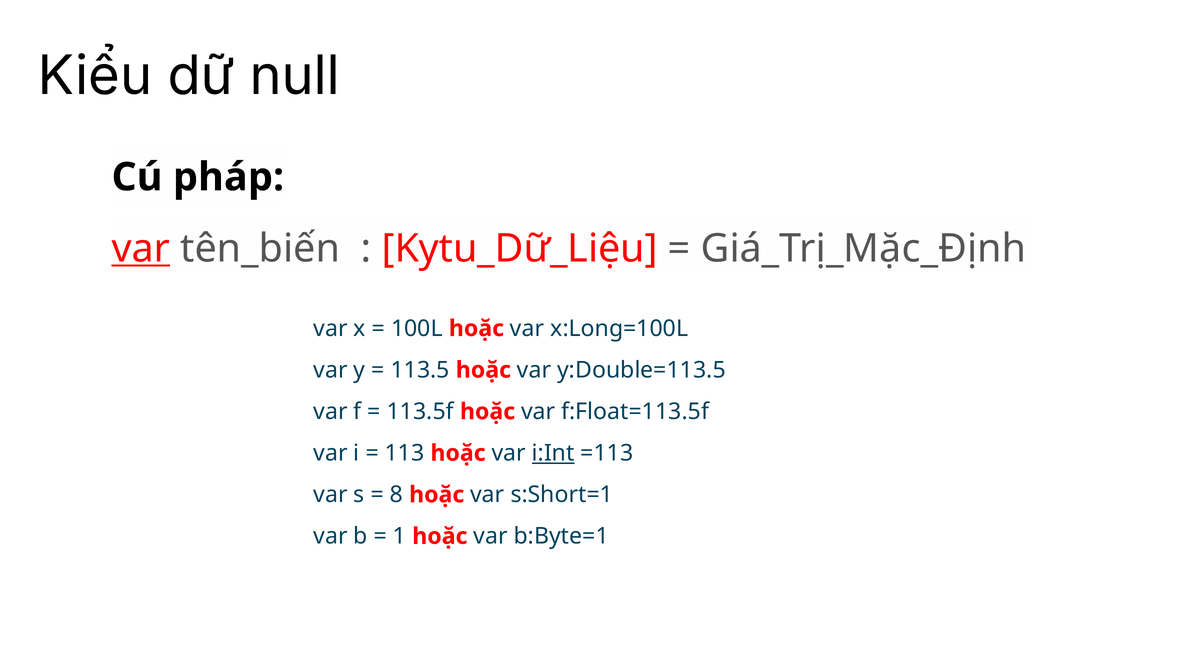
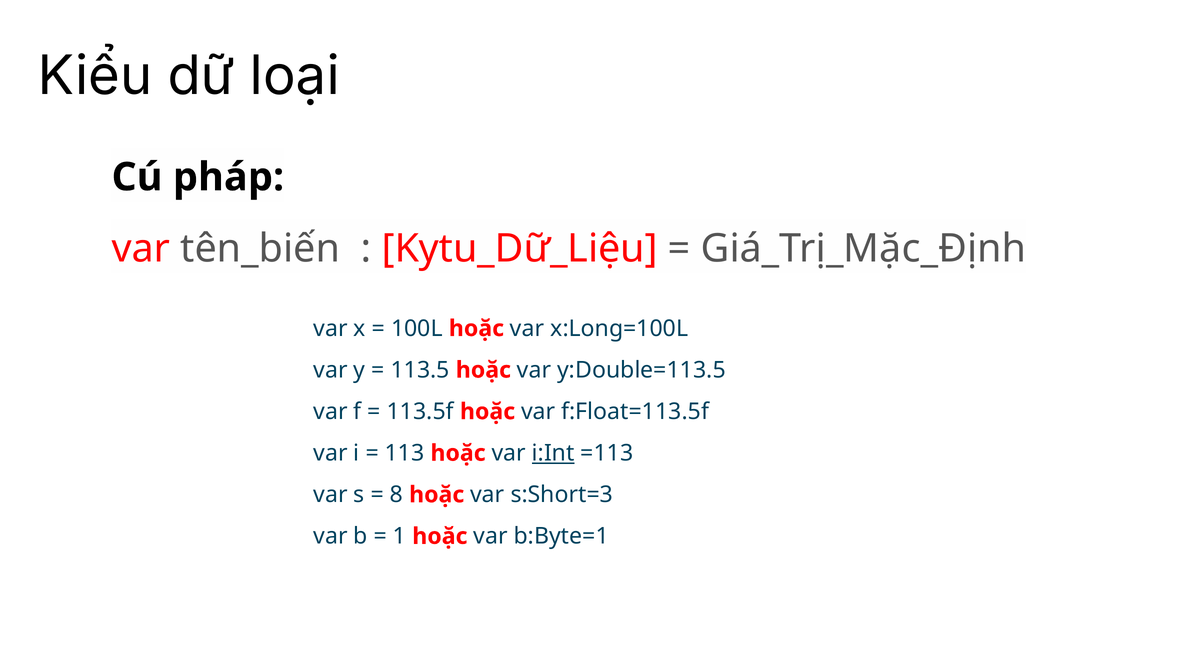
null: null -> loại
var at (141, 248) underline: present -> none
s:Short=1: s:Short=1 -> s:Short=3
